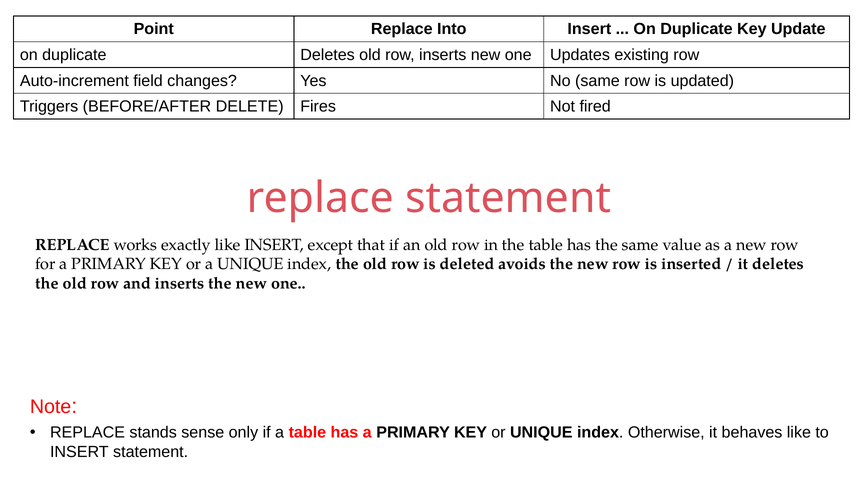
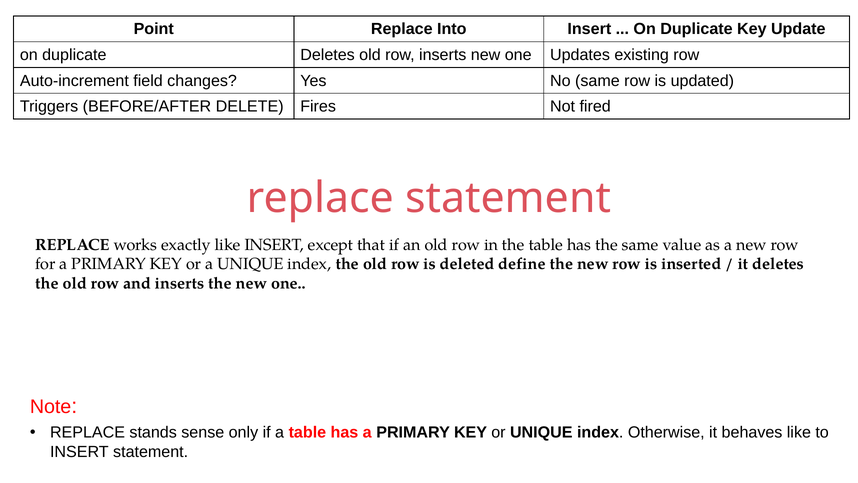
avoids: avoids -> define
